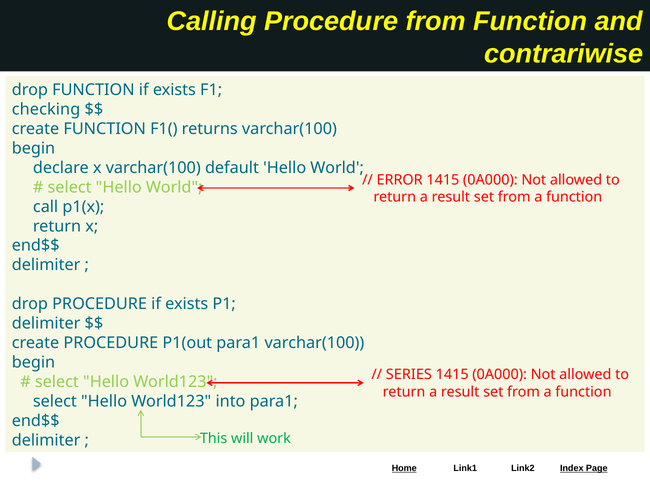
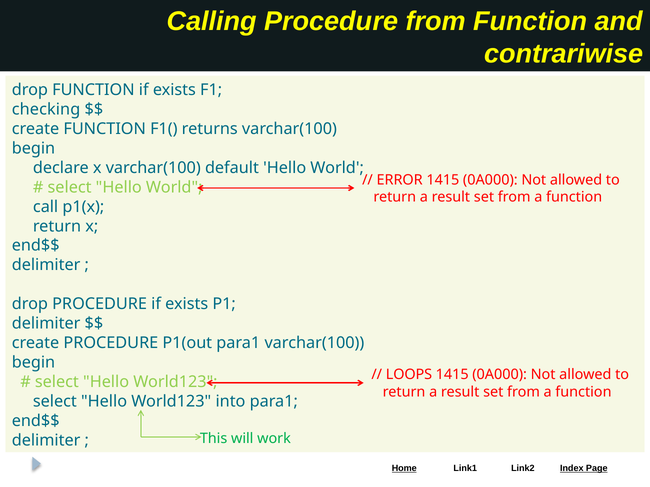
SERIES: SERIES -> LOOPS
